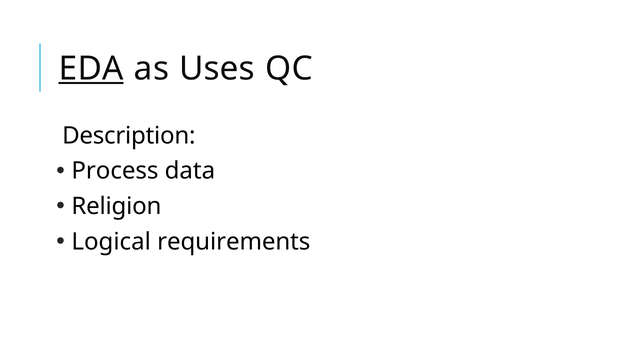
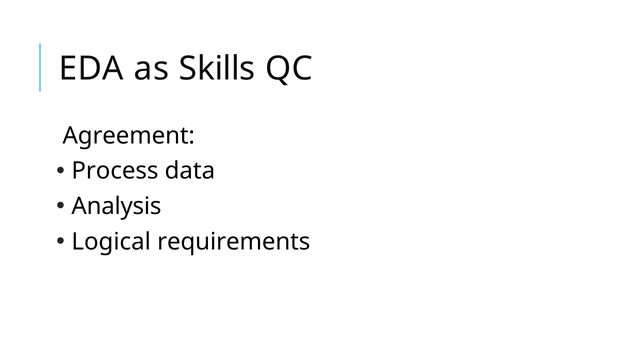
EDA underline: present -> none
Uses: Uses -> Skills
Description: Description -> Agreement
Religion: Religion -> Analysis
